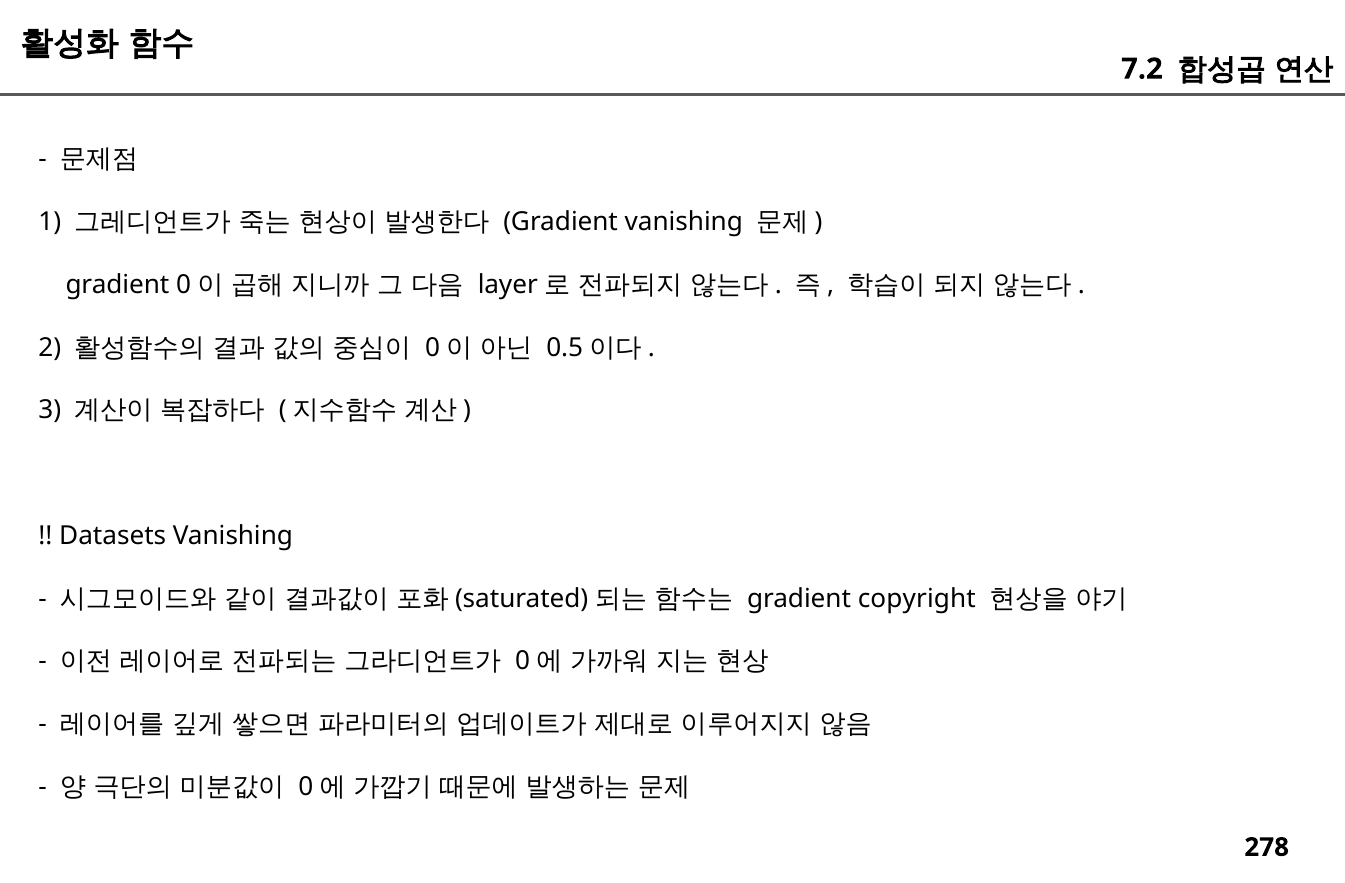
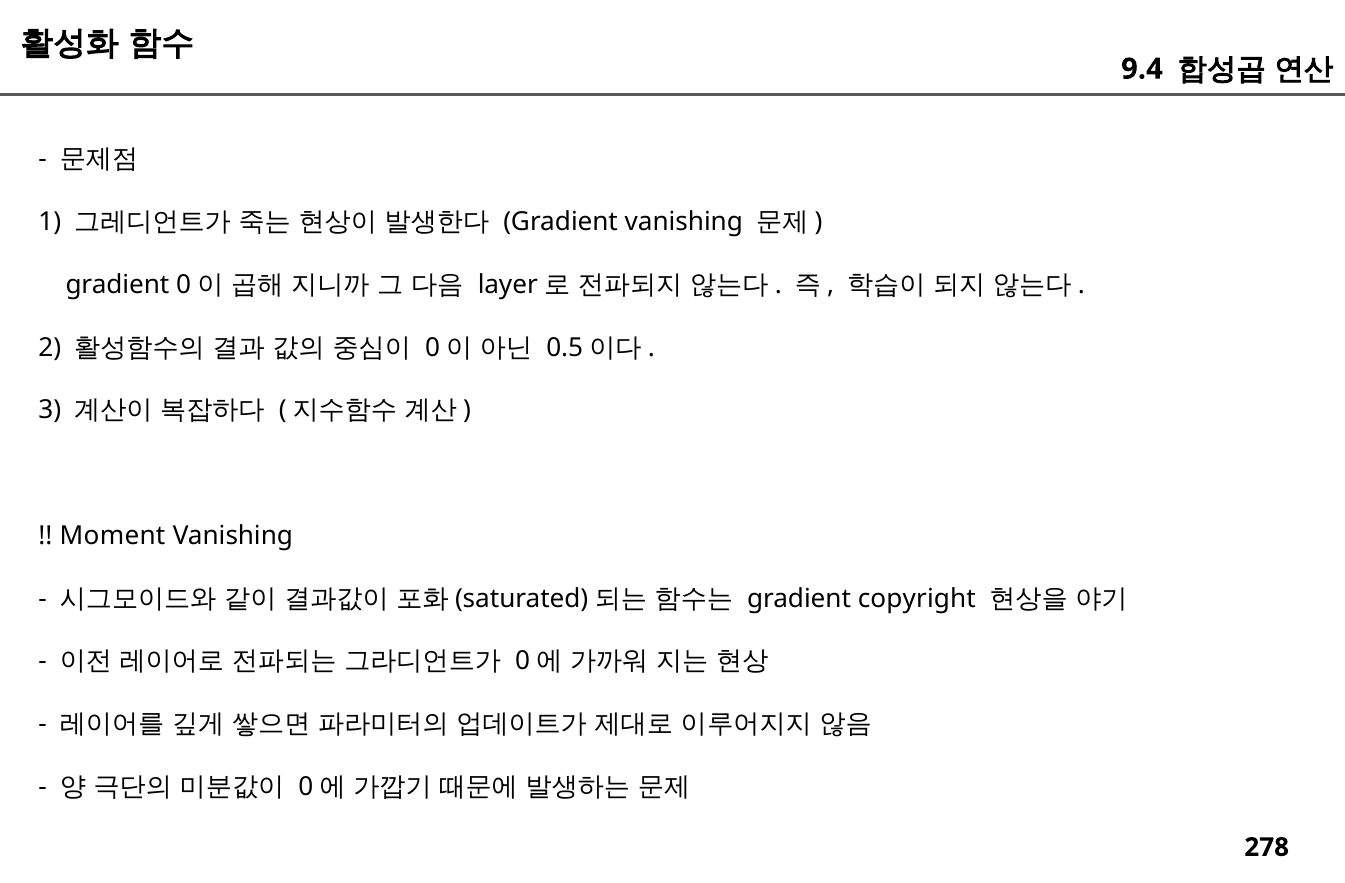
7.2: 7.2 -> 9.4
Datasets: Datasets -> Moment
